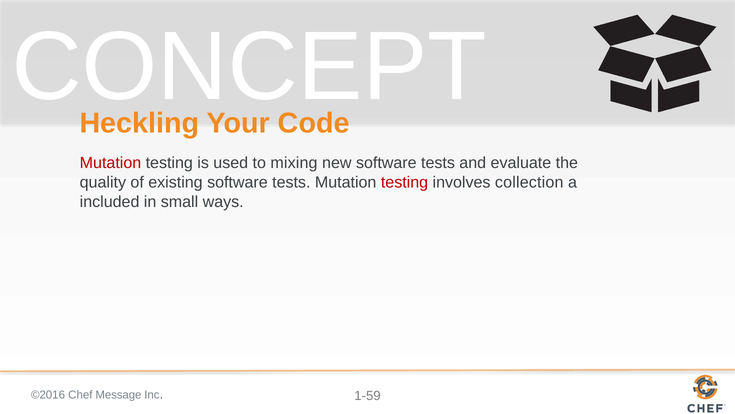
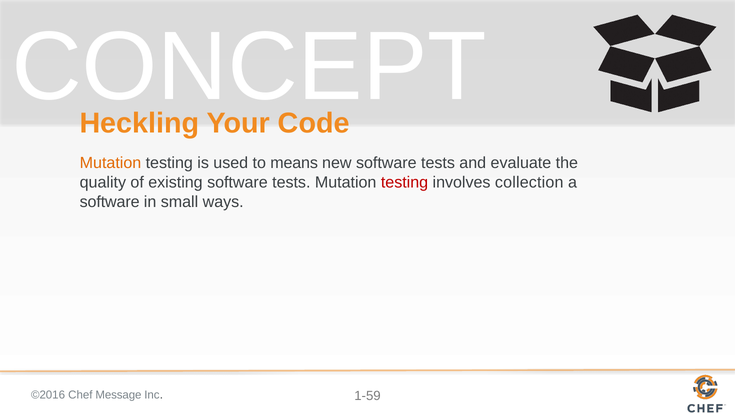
Mutation at (110, 163) colour: red -> orange
mixing: mixing -> means
included at (110, 201): included -> software
